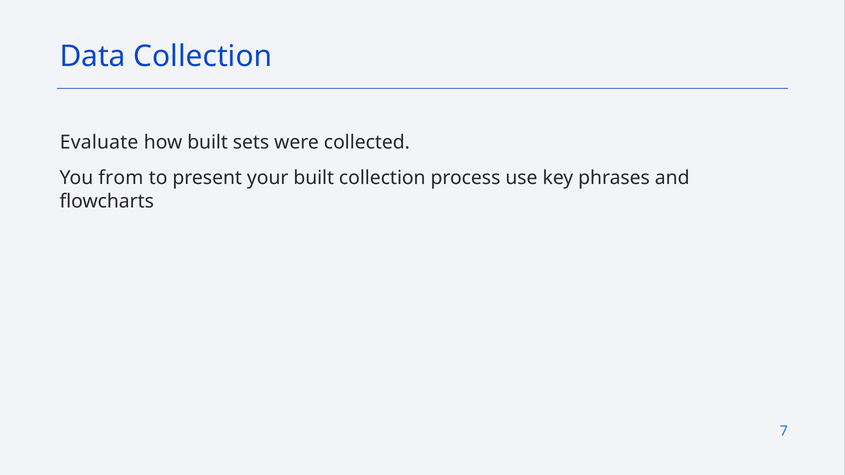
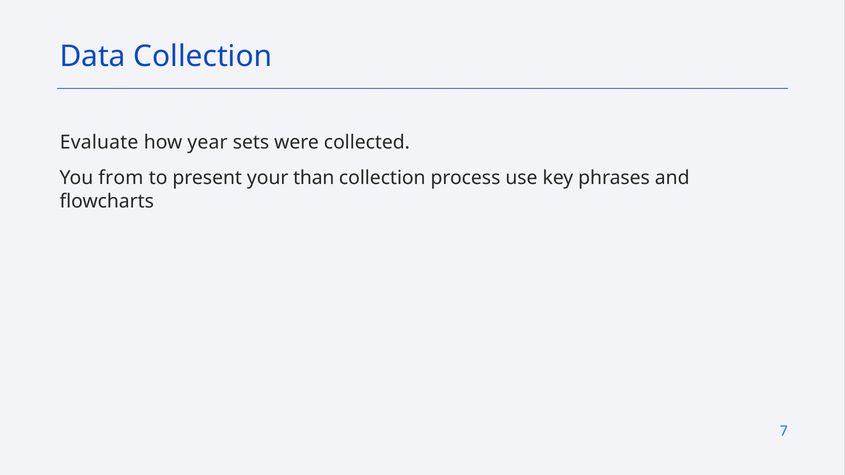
how built: built -> year
your built: built -> than
